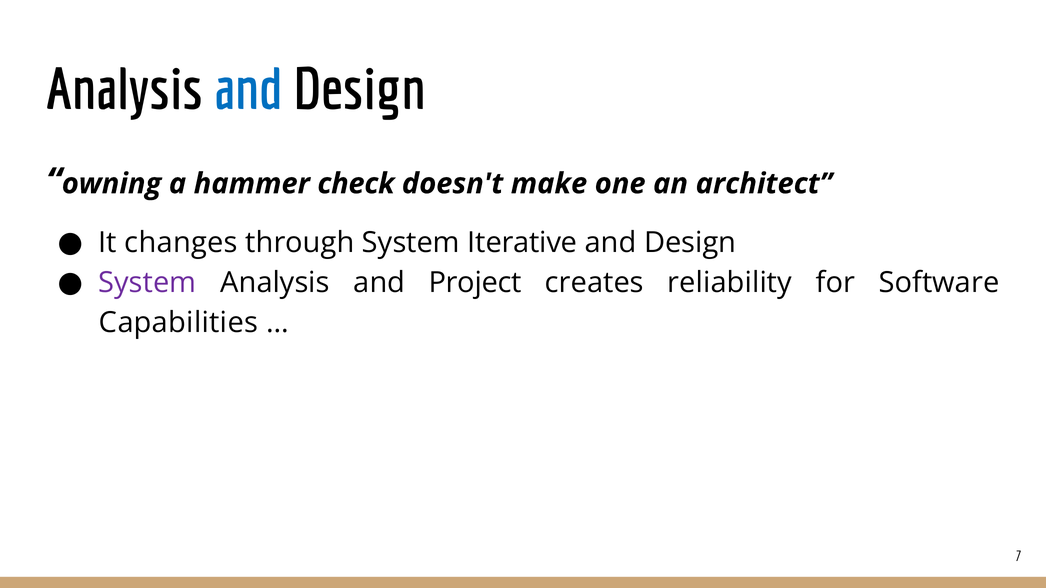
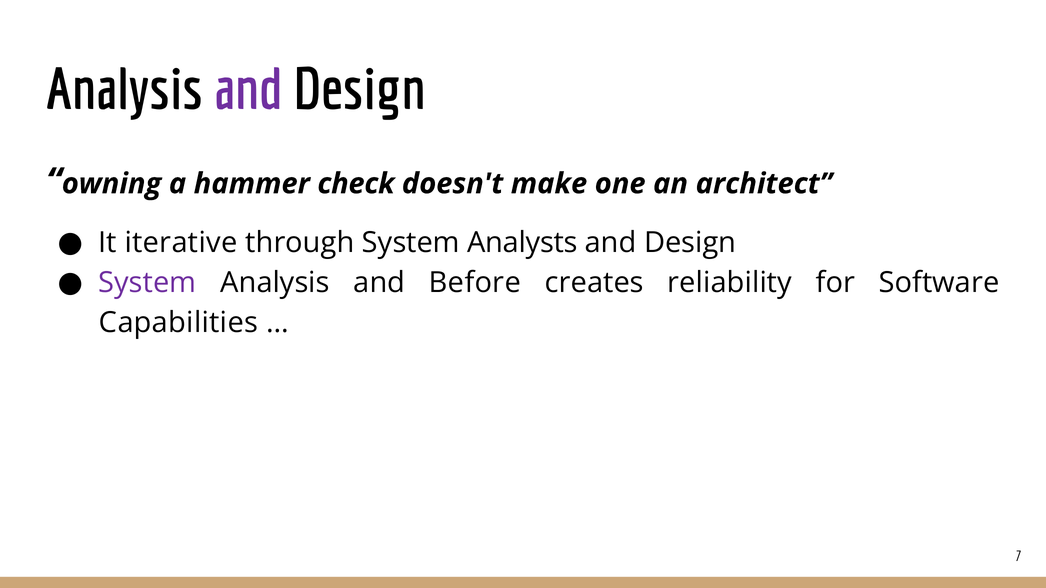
and at (248, 90) colour: blue -> purple
changes: changes -> iterative
Iterative: Iterative -> Analysts
Project: Project -> Before
